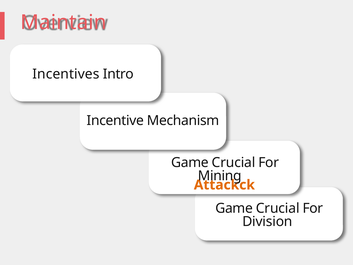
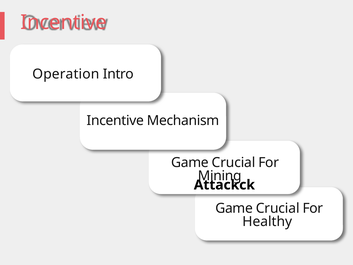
Maintain at (63, 22): Maintain -> Incentive
Incentives: Incentives -> Operation
Attackck colour: orange -> black
Division: Division -> Healthy
